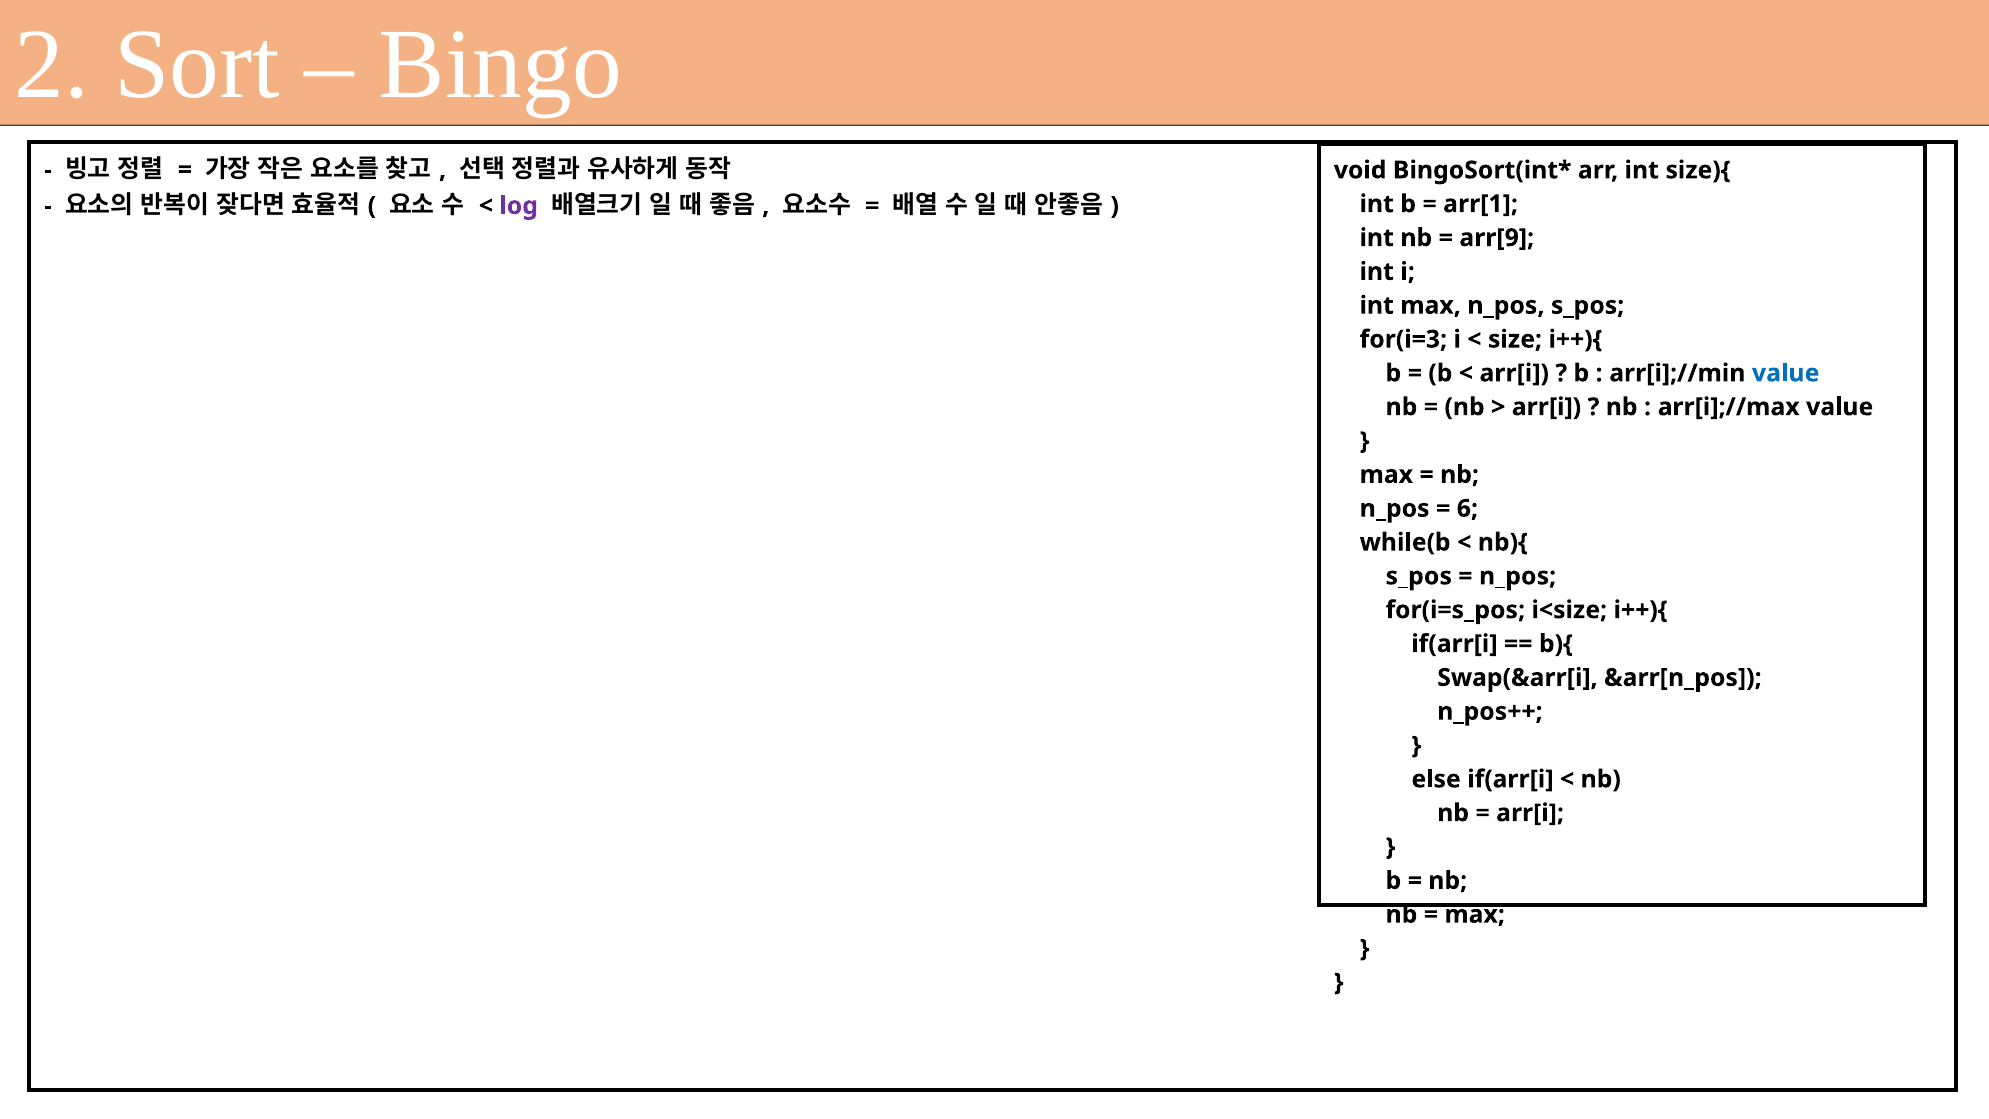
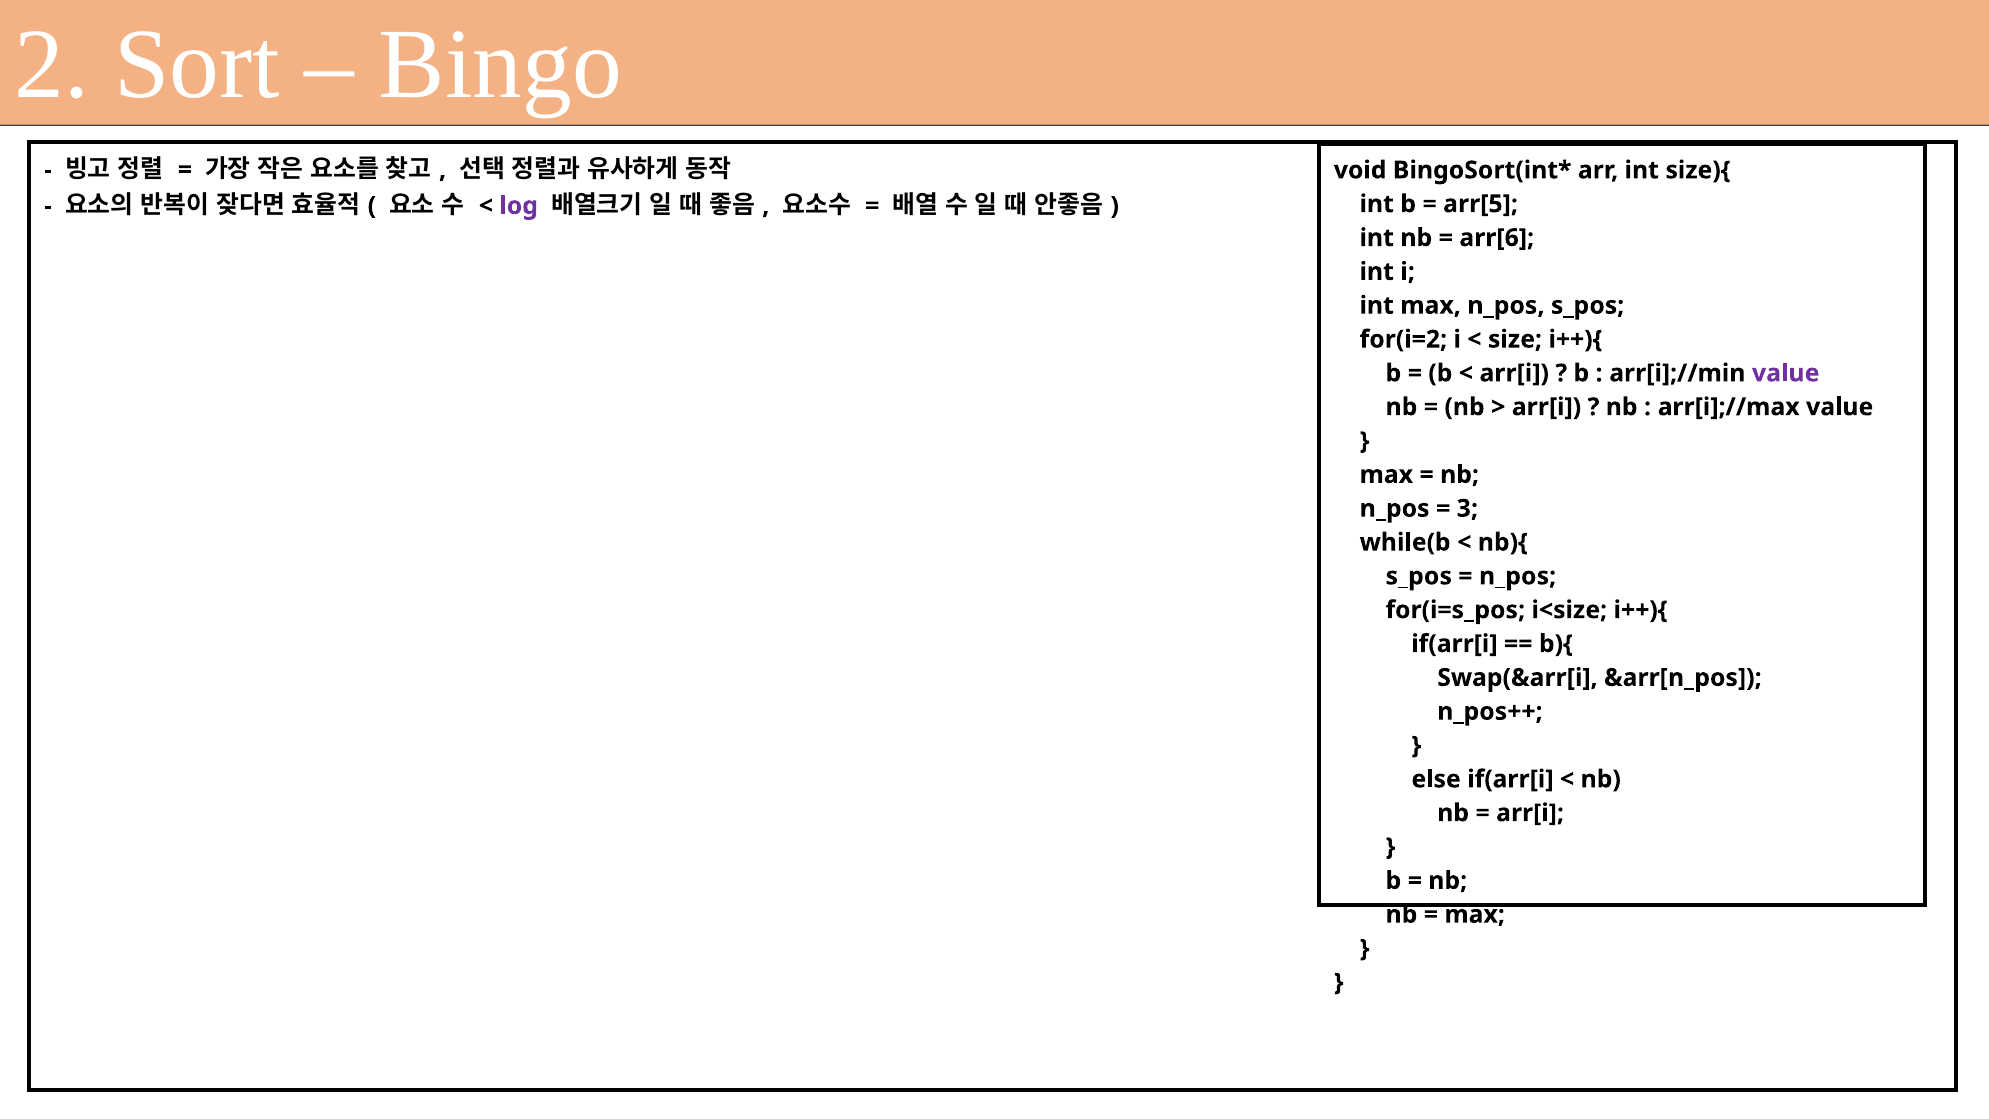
arr[1: arr[1 -> arr[5
arr[9: arr[9 -> arr[6
for(i=3: for(i=3 -> for(i=2
value at (1786, 373) colour: blue -> purple
6: 6 -> 3
